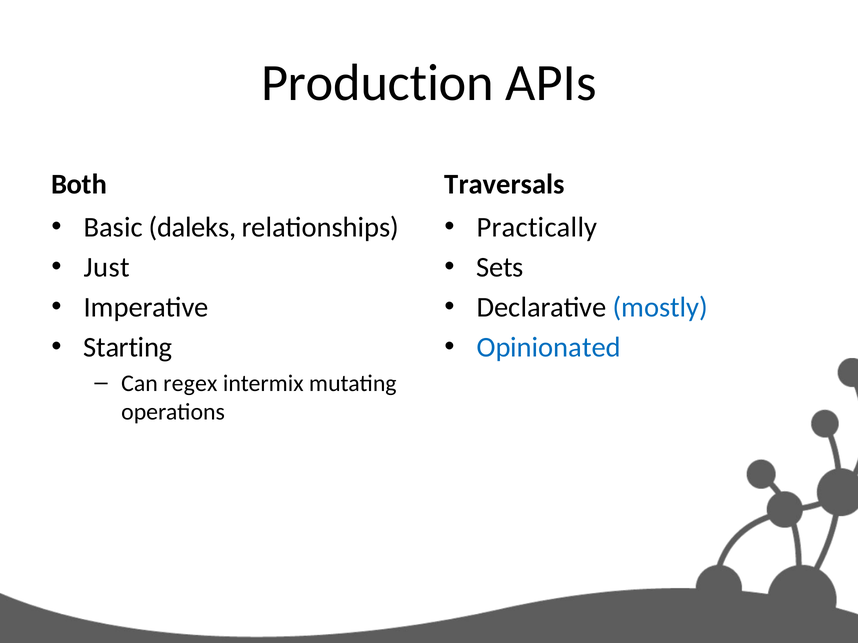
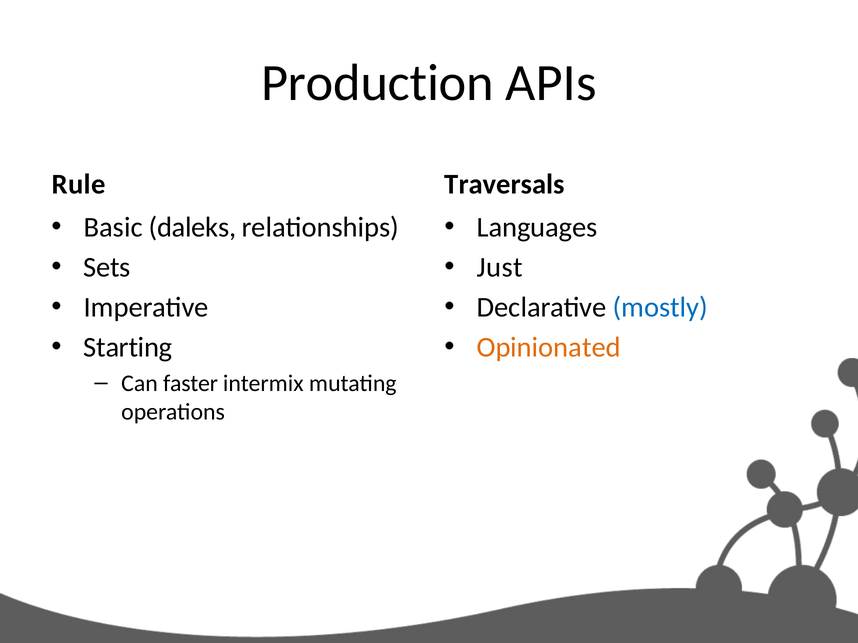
Both: Both -> Rule
Practically: Practically -> Languages
Just: Just -> Sets
Sets: Sets -> Just
Opinionated colour: blue -> orange
regex: regex -> faster
